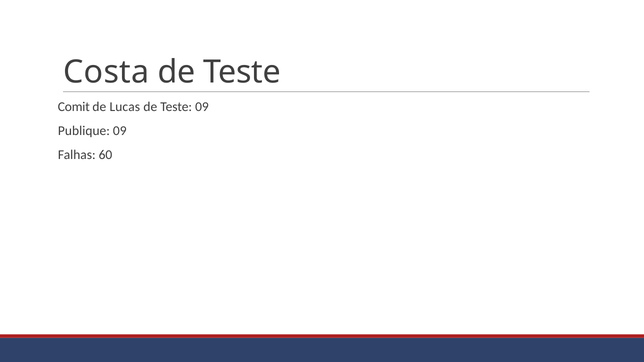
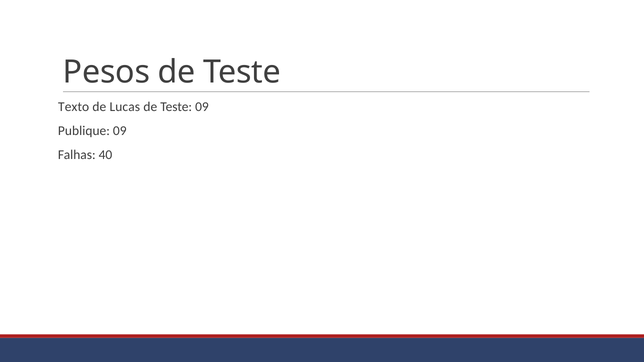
Costa: Costa -> Pesos
Comit: Comit -> Texto
60: 60 -> 40
